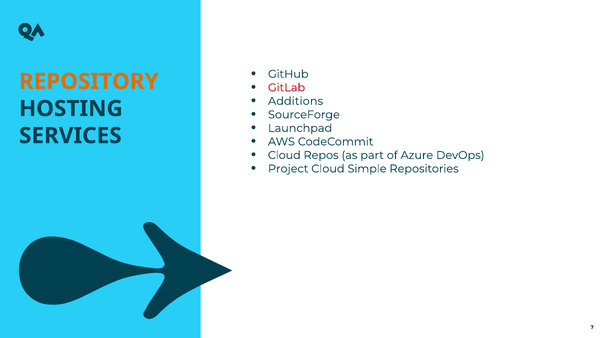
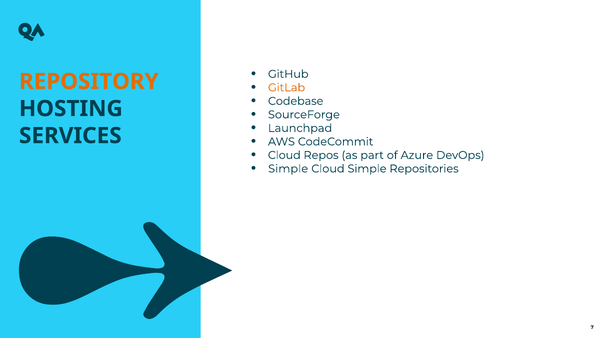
GitLab colour: red -> orange
Additions: Additions -> Codebase
Project at (288, 169): Project -> Simple
